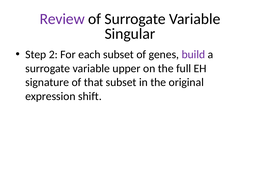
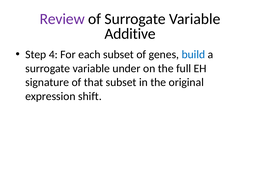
Singular: Singular -> Additive
2: 2 -> 4
build colour: purple -> blue
upper: upper -> under
